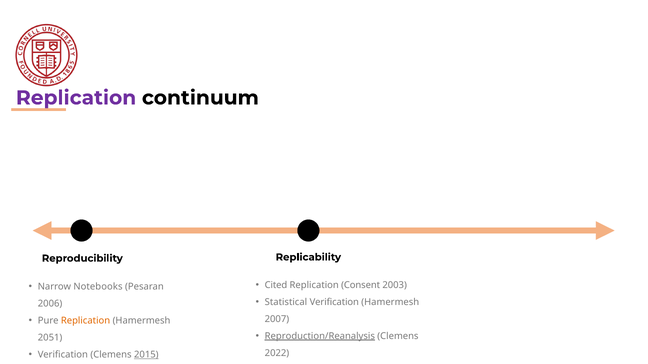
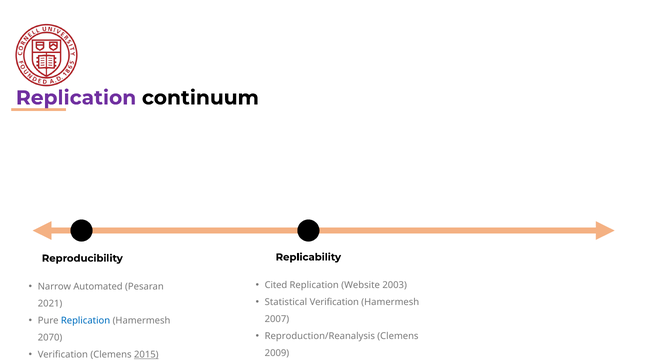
Consent: Consent -> Website
Notebooks: Notebooks -> Automated
2006: 2006 -> 2021
Replication at (86, 321) colour: orange -> blue
Reproduction/Reanalysis underline: present -> none
2051: 2051 -> 2070
2022: 2022 -> 2009
